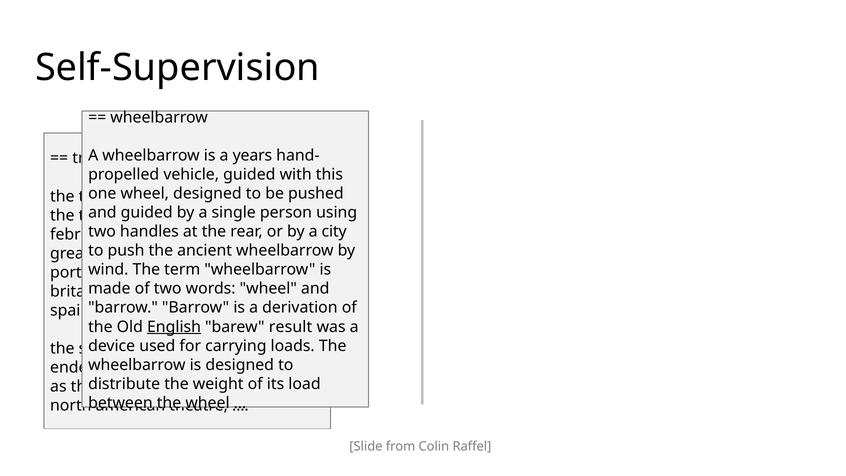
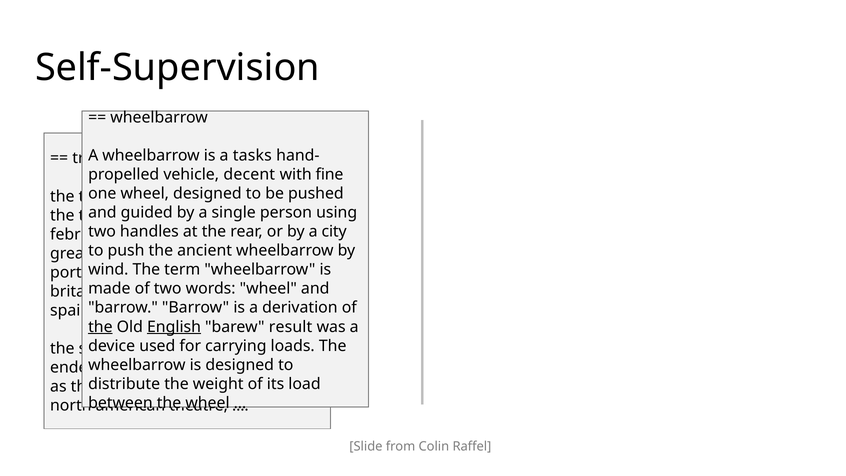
years at (252, 155): years -> tasks
vehicle guided: guided -> decent
this: this -> fine
the at (100, 327) underline: none -> present
